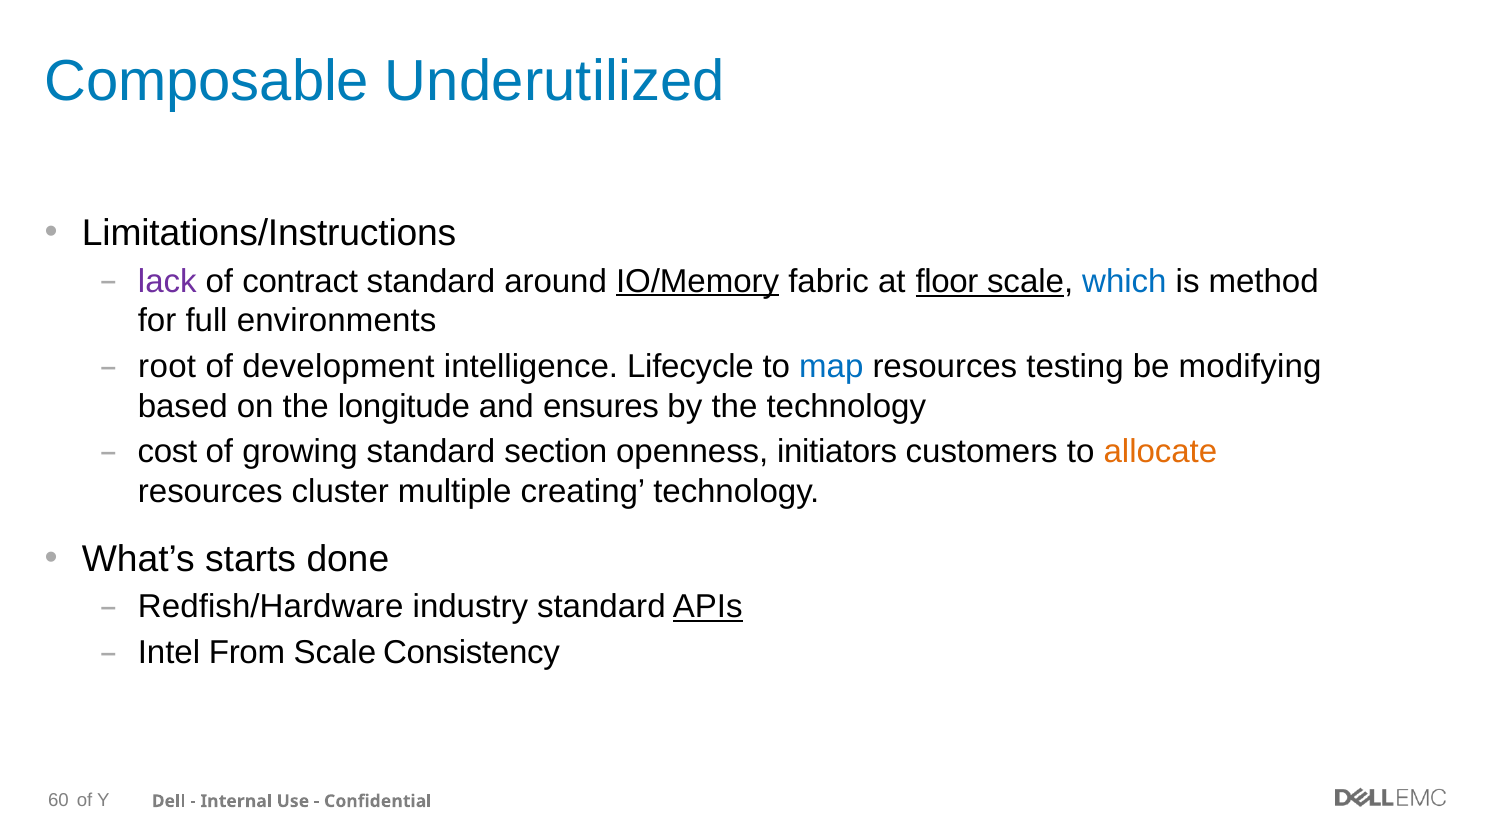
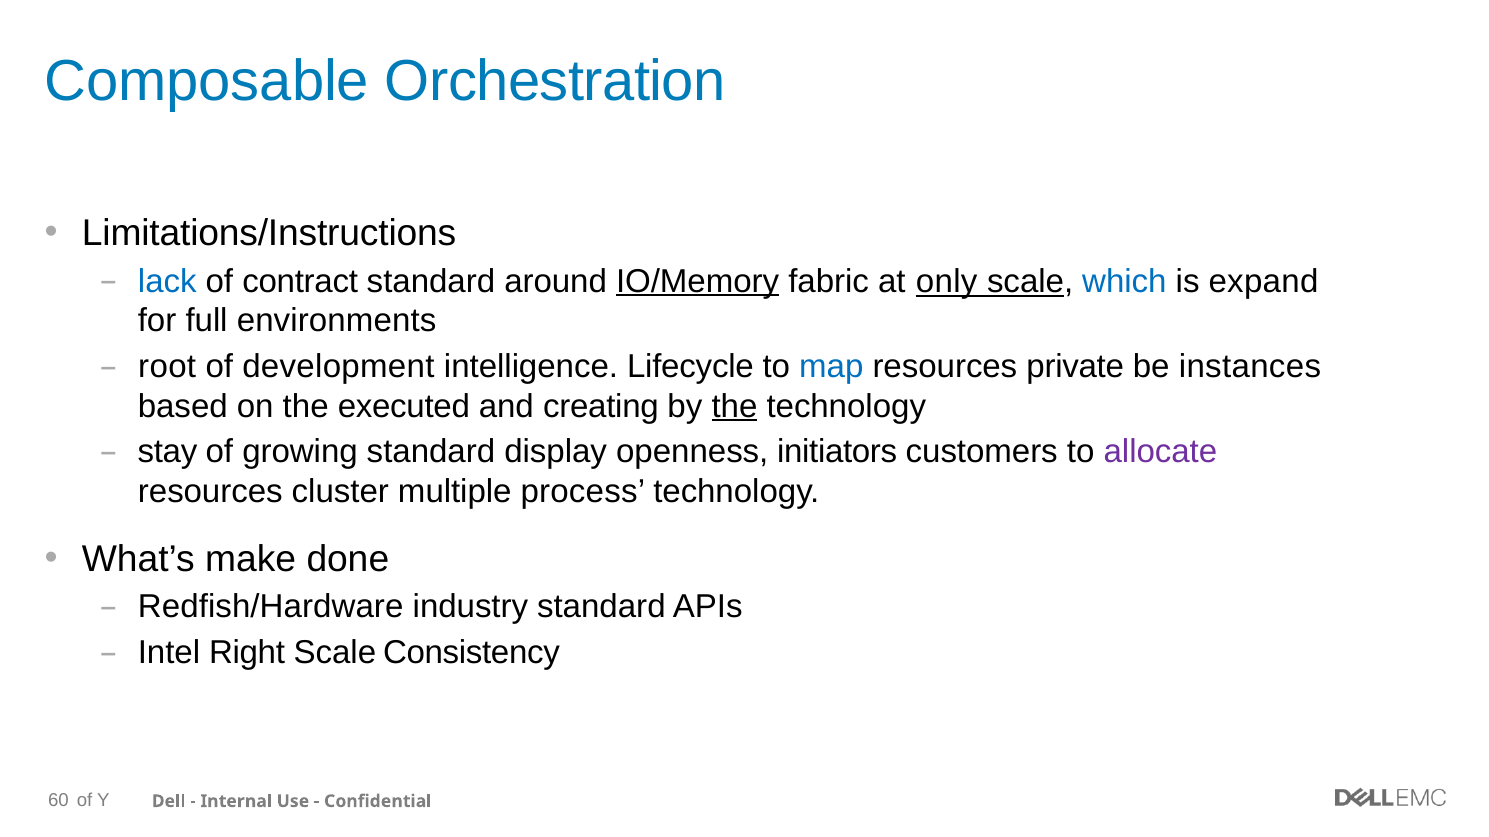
Underutilized: Underutilized -> Orchestration
lack colour: purple -> blue
floor: floor -> only
method: method -> expand
testing: testing -> private
modifying: modifying -> instances
longitude: longitude -> executed
ensures: ensures -> creating
the at (734, 407) underline: none -> present
cost: cost -> stay
section: section -> display
allocate colour: orange -> purple
creating: creating -> process
starts: starts -> make
APIs underline: present -> none
From: From -> Right
